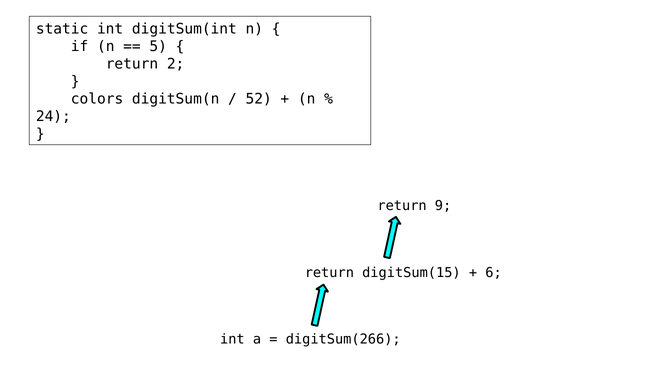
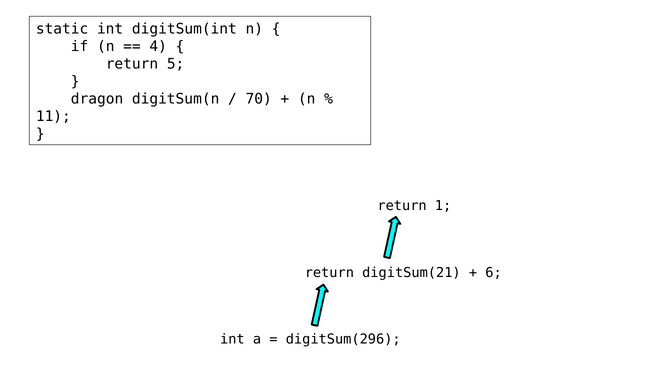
5: 5 -> 4
2: 2 -> 5
colors: colors -> dragon
52: 52 -> 70
24: 24 -> 11
9: 9 -> 1
digitSum(15: digitSum(15 -> digitSum(21
digitSum(266: digitSum(266 -> digitSum(296
